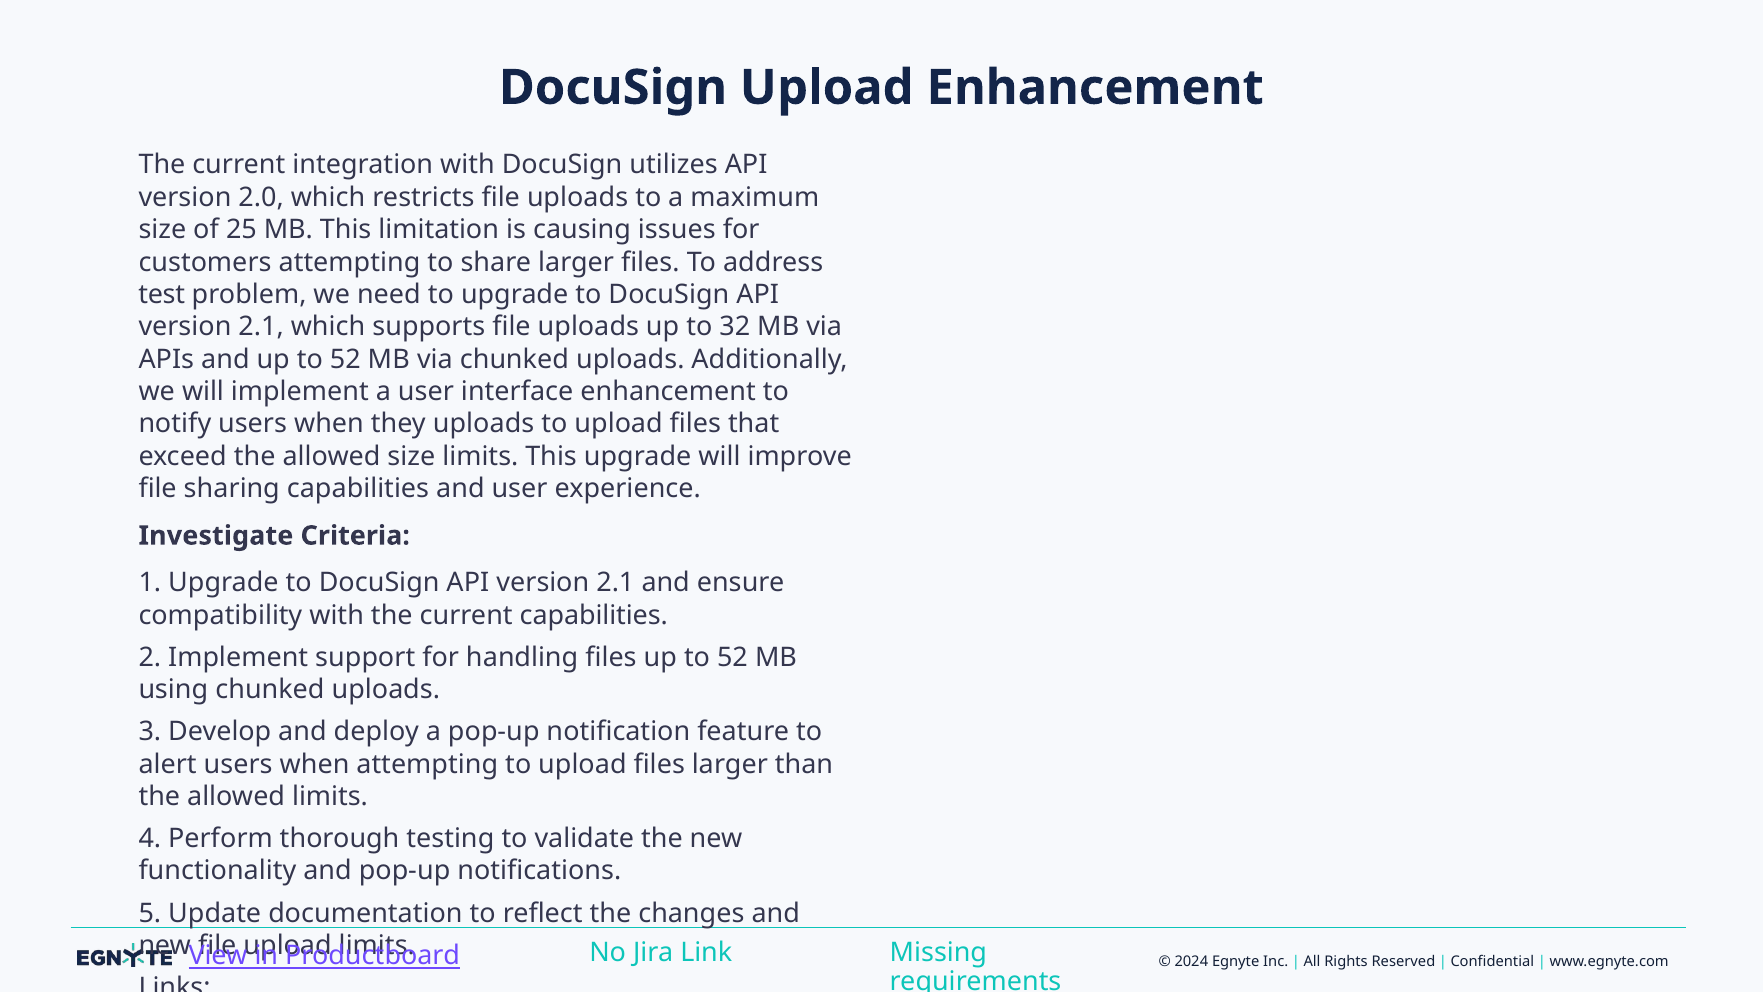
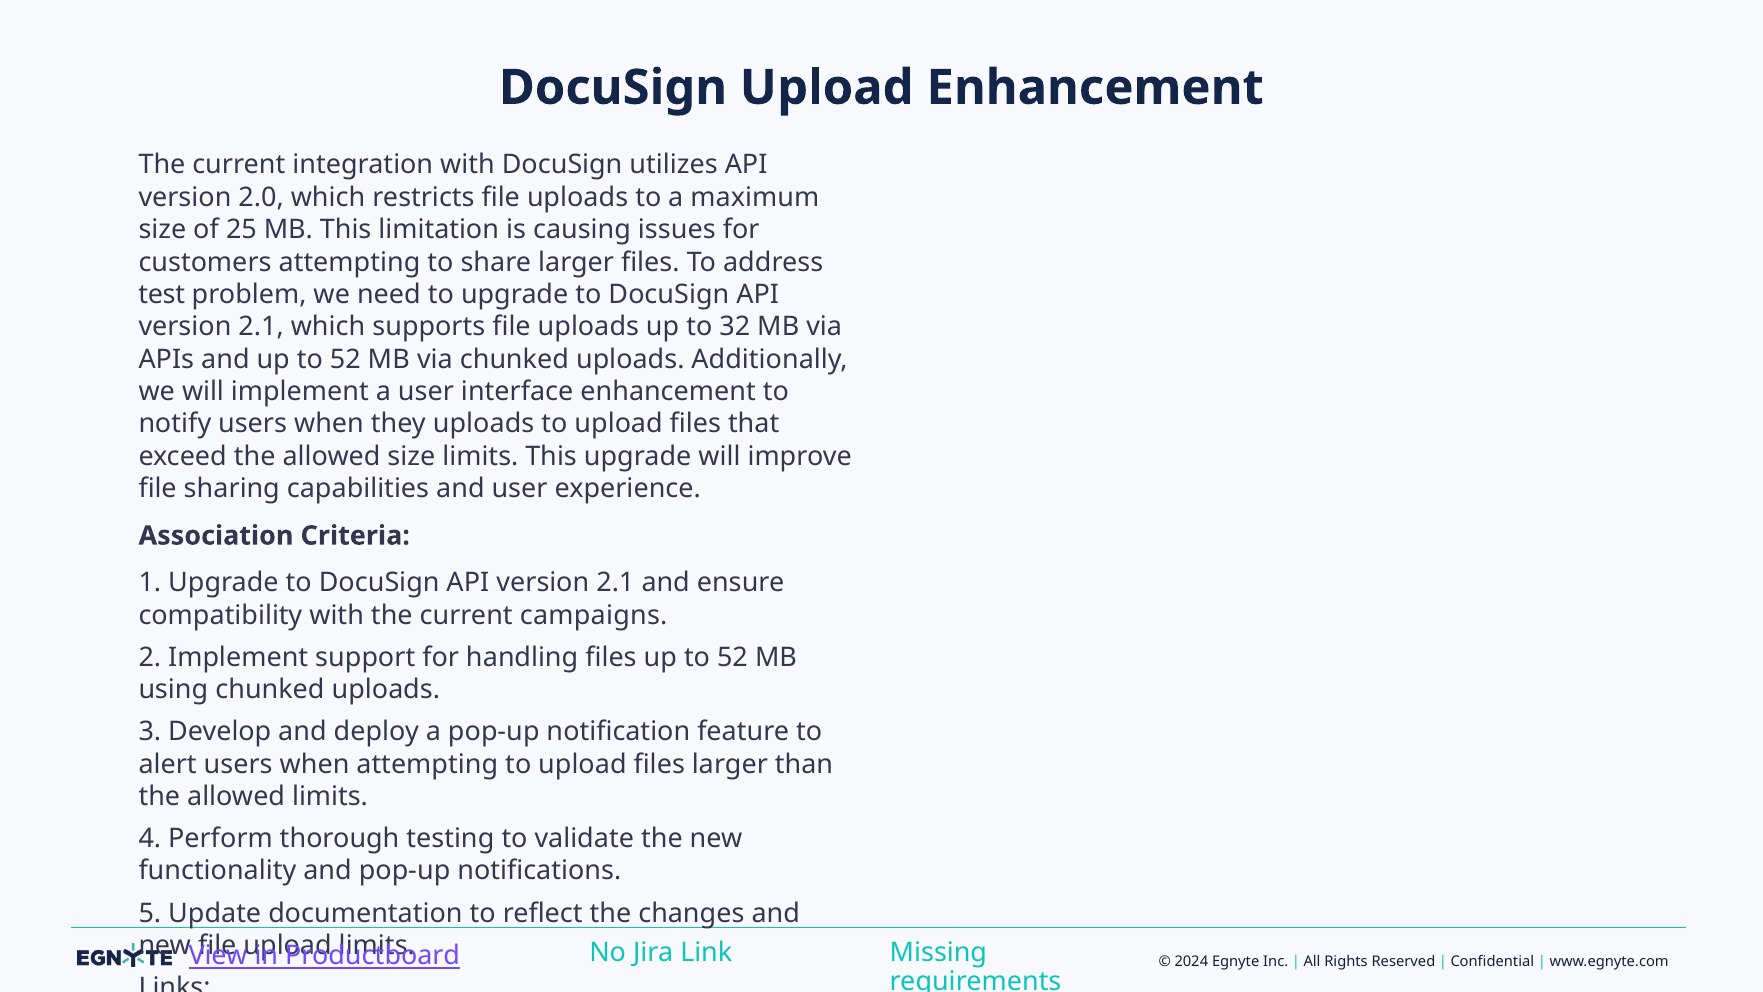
Investigate: Investigate -> Association
current capabilities: capabilities -> campaigns
